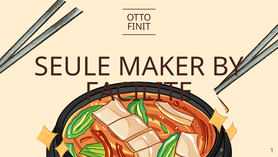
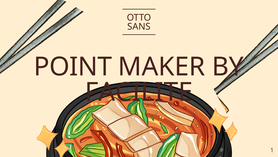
FINIT: FINIT -> SANS
SEULE: SEULE -> POINT
